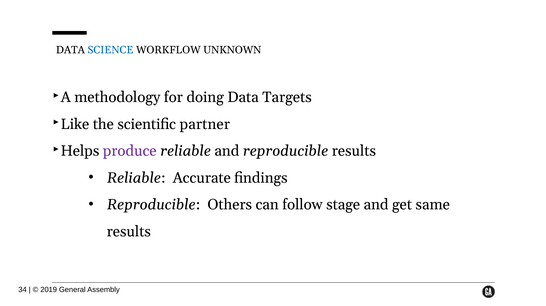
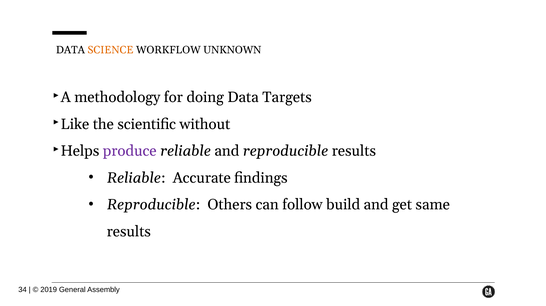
SCIENCE colour: blue -> orange
partner: partner -> without
stage: stage -> build
